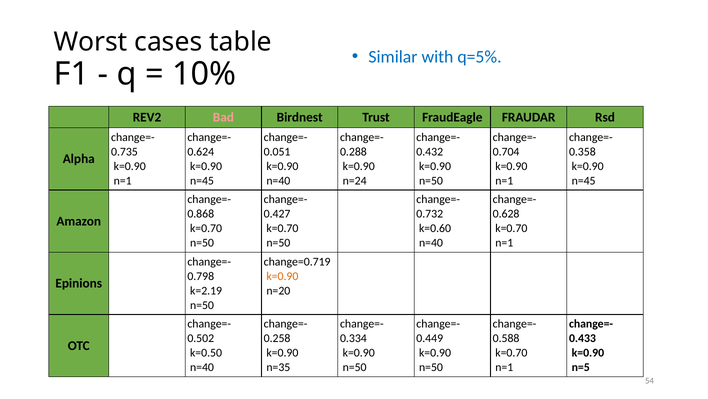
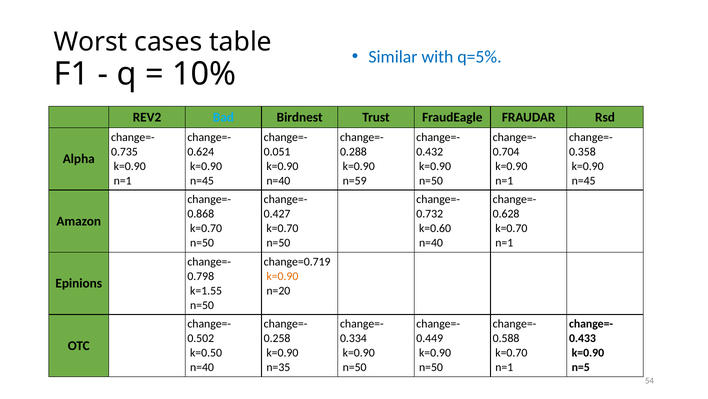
Bad colour: pink -> light blue
n=24: n=24 -> n=59
k=2.19: k=2.19 -> k=1.55
